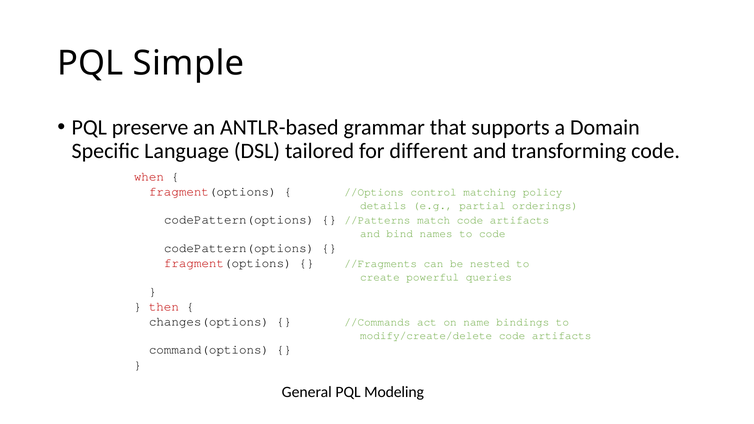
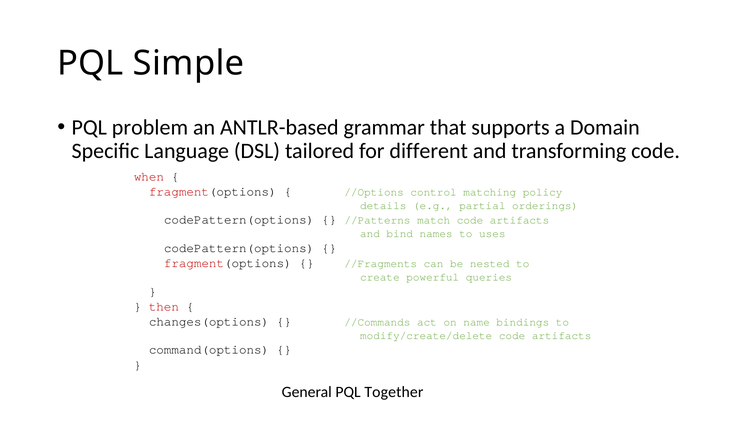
preserve: preserve -> problem
to code: code -> uses
Modeling: Modeling -> Together
